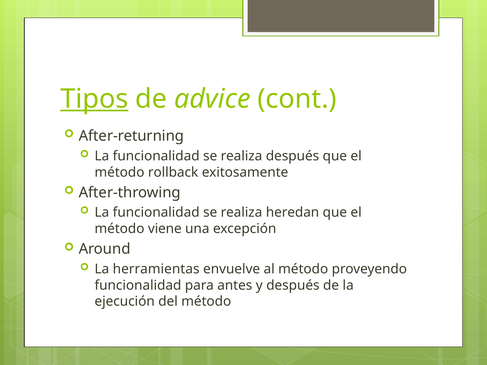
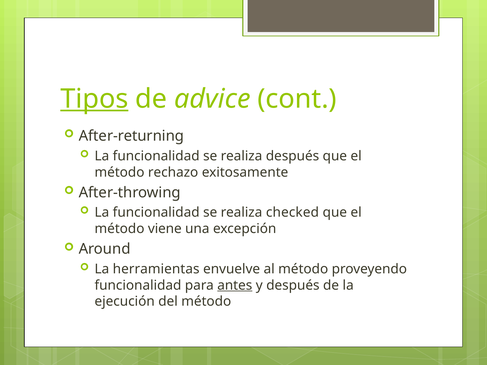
rollback: rollback -> rechazo
heredan: heredan -> checked
antes underline: none -> present
